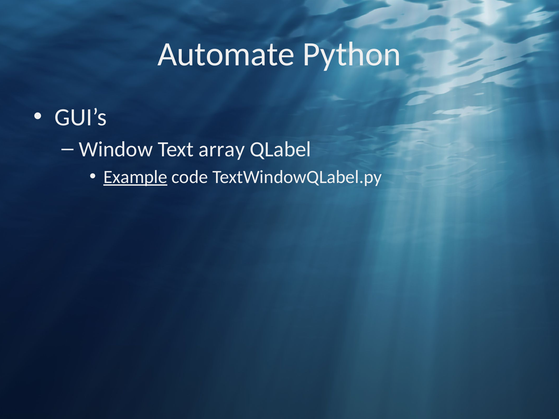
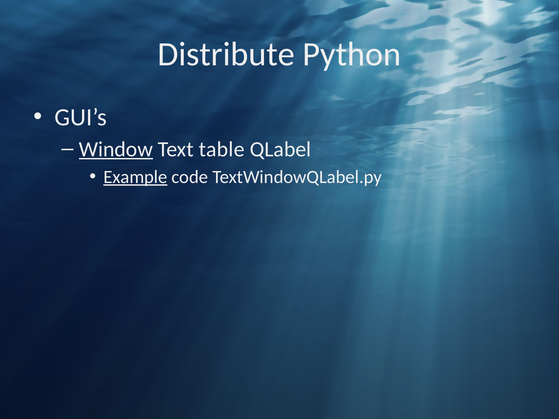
Automate: Automate -> Distribute
Window underline: none -> present
array: array -> table
